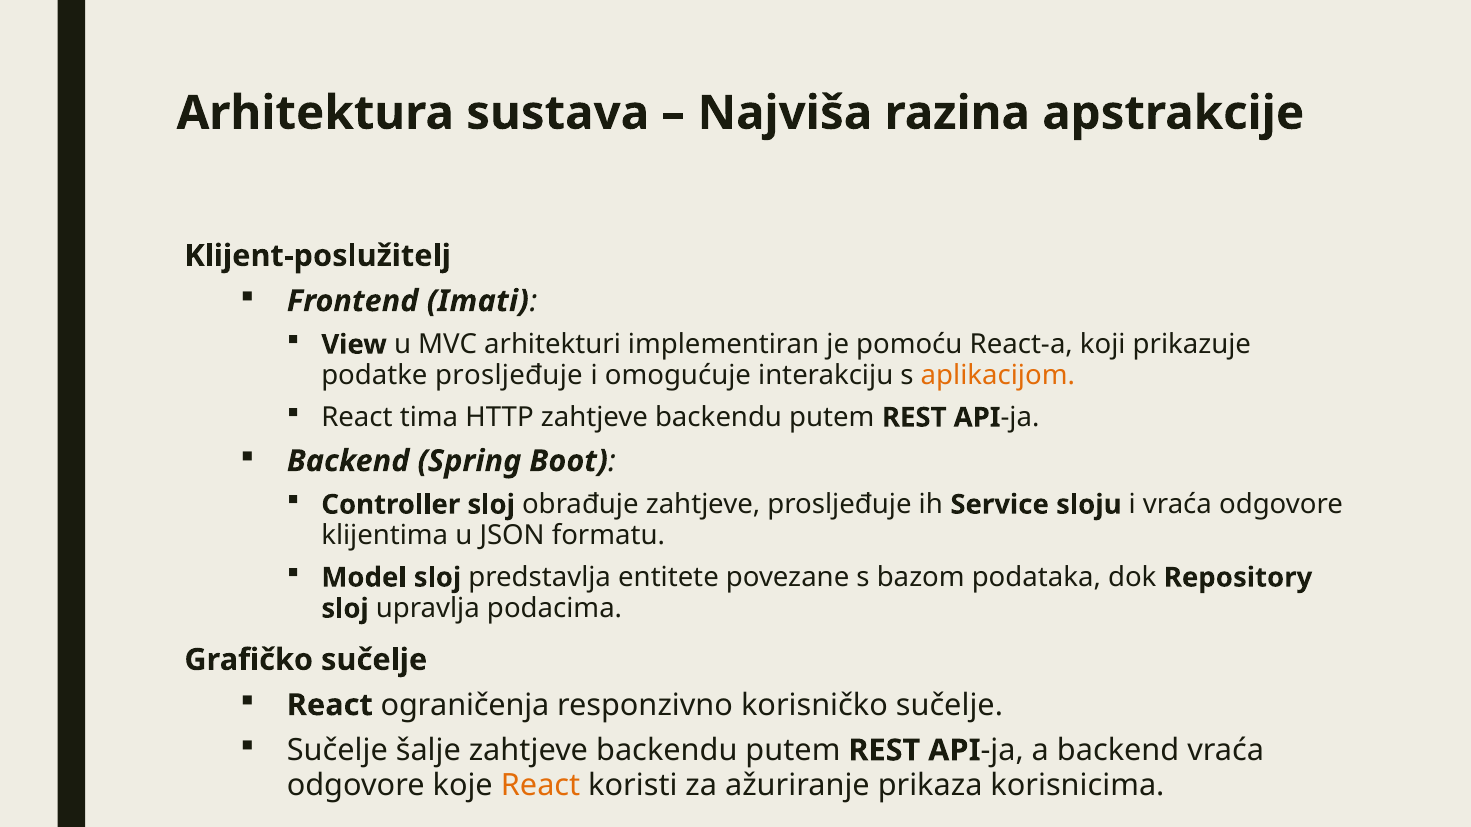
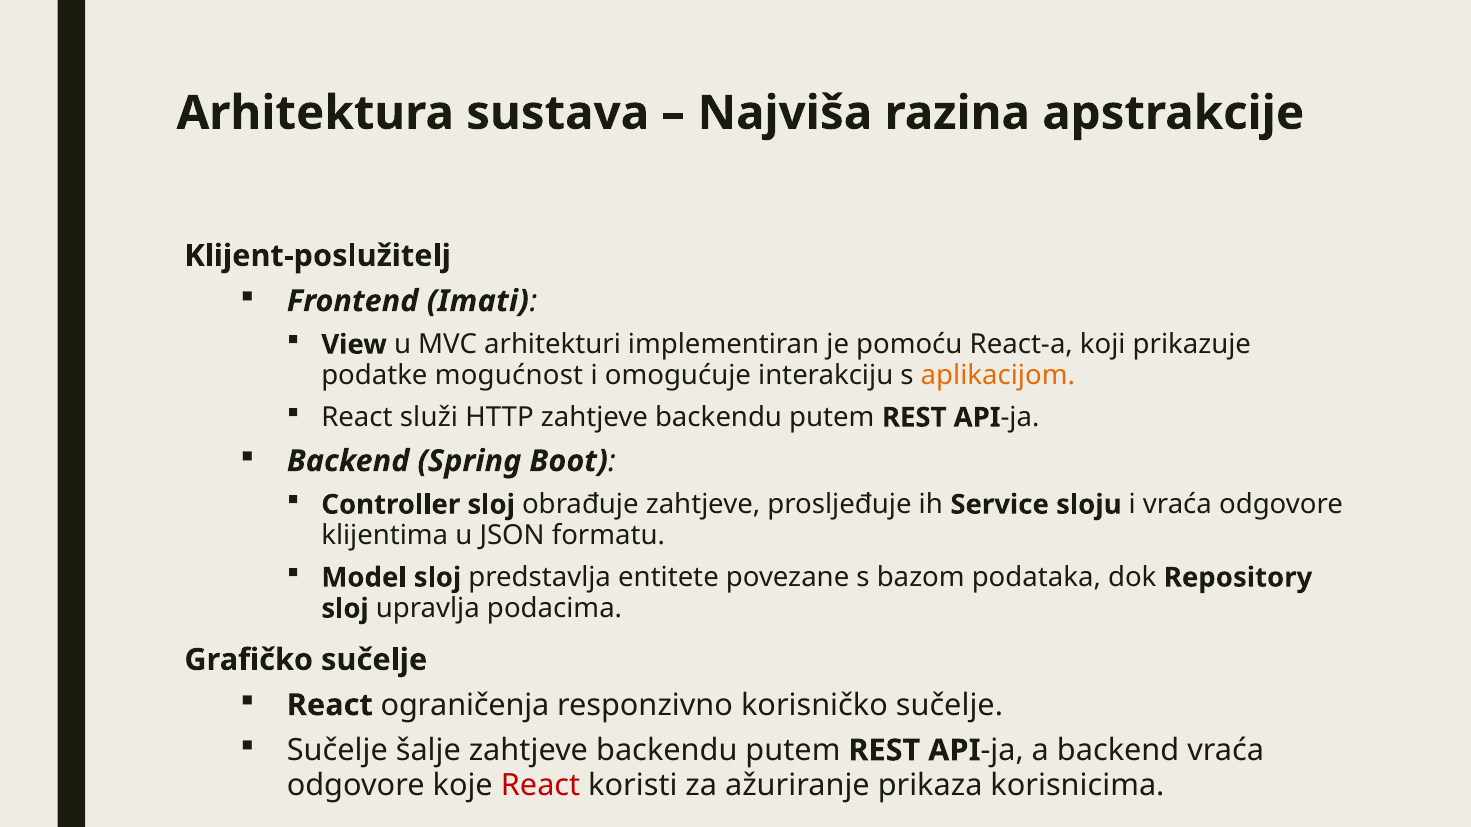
podatke prosljeđuje: prosljeđuje -> mogućnost
tima: tima -> služi
React at (541, 785) colour: orange -> red
